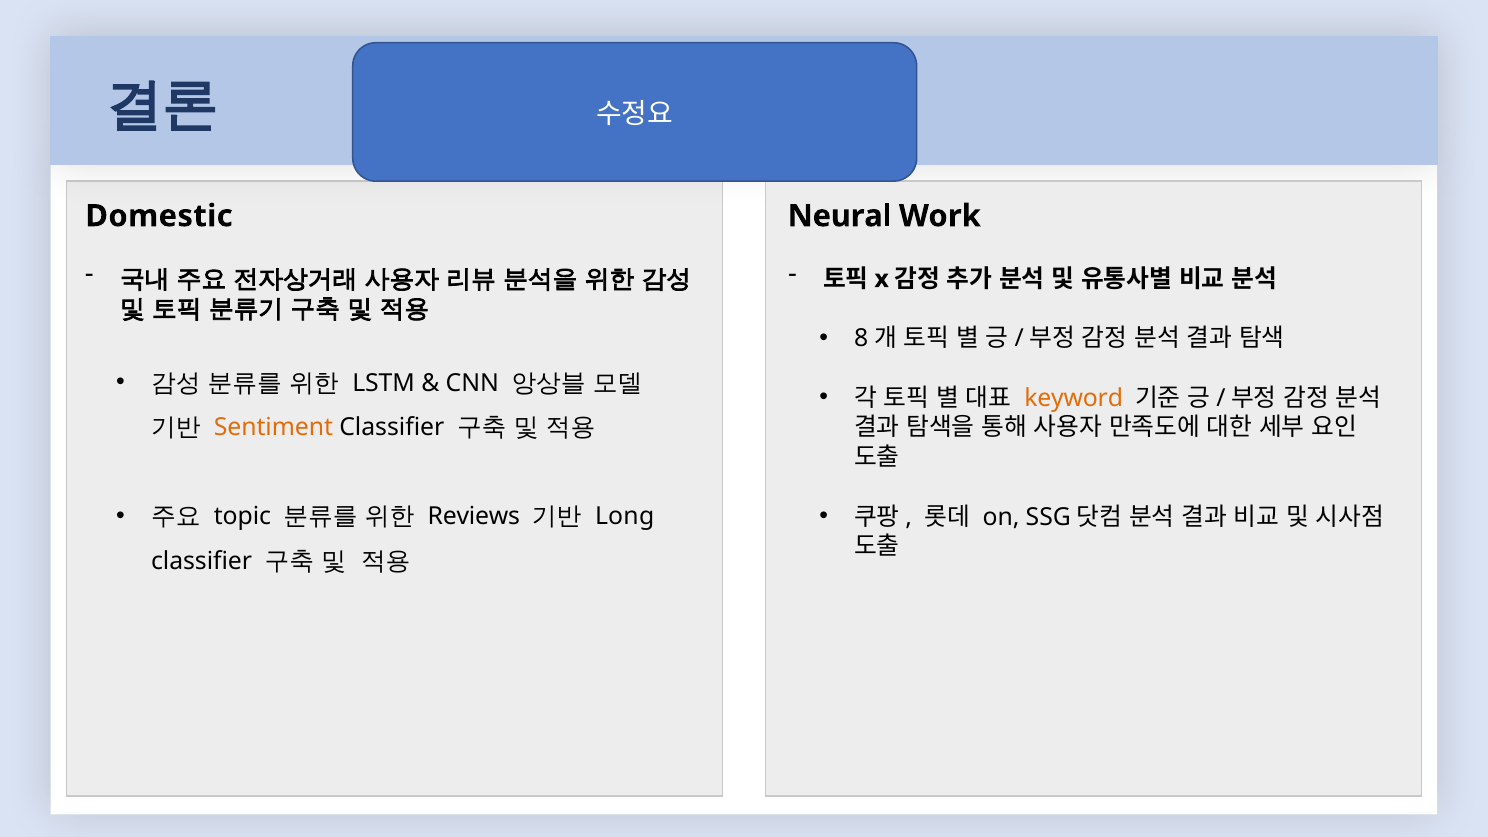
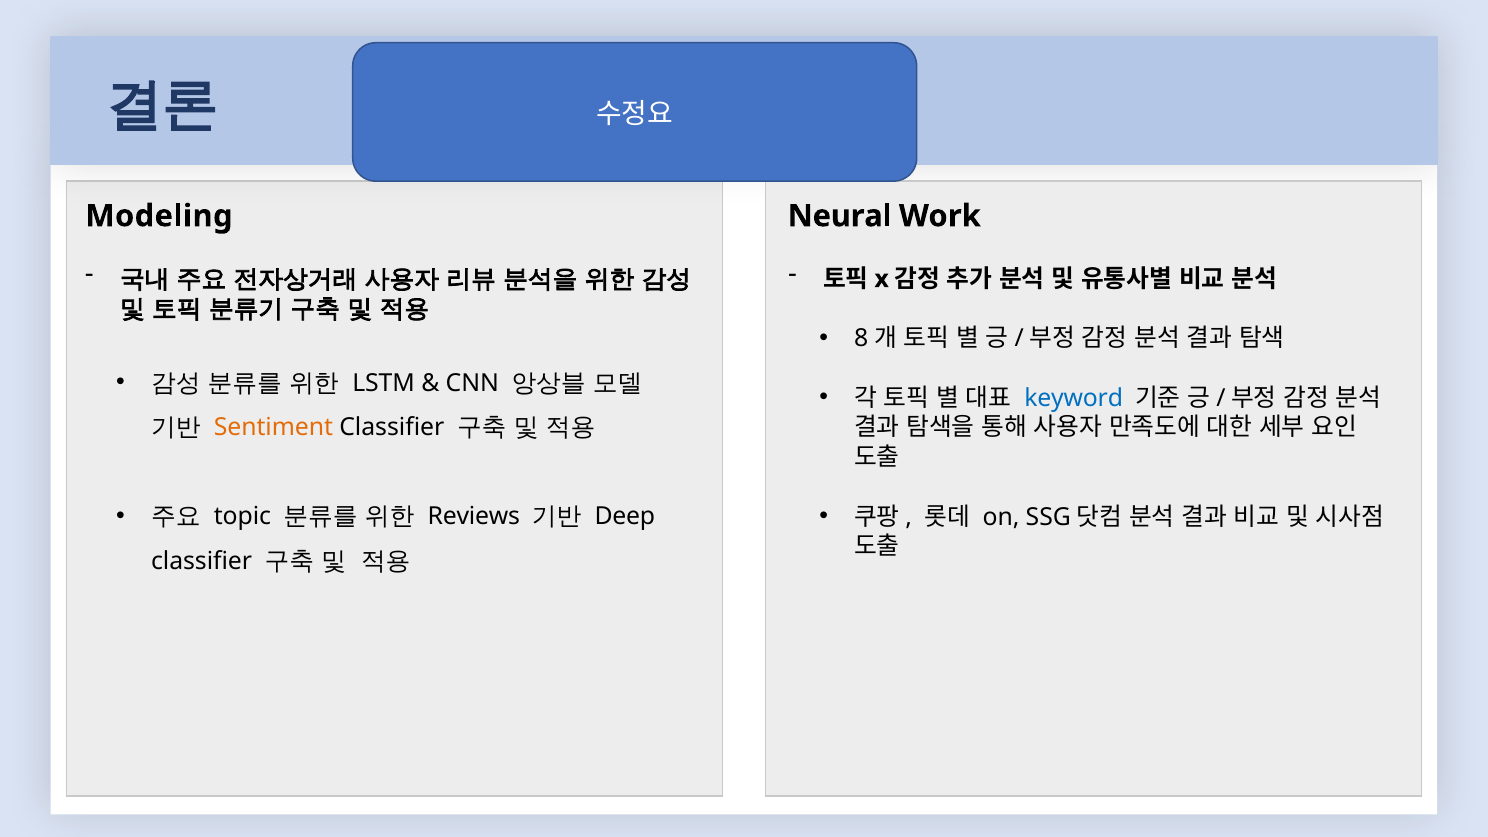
Domestic: Domestic -> Modeling
keyword colour: orange -> blue
Long: Long -> Deep
